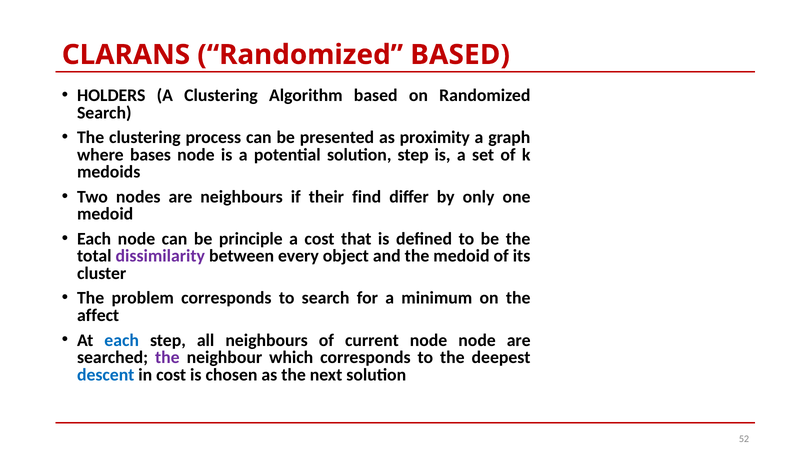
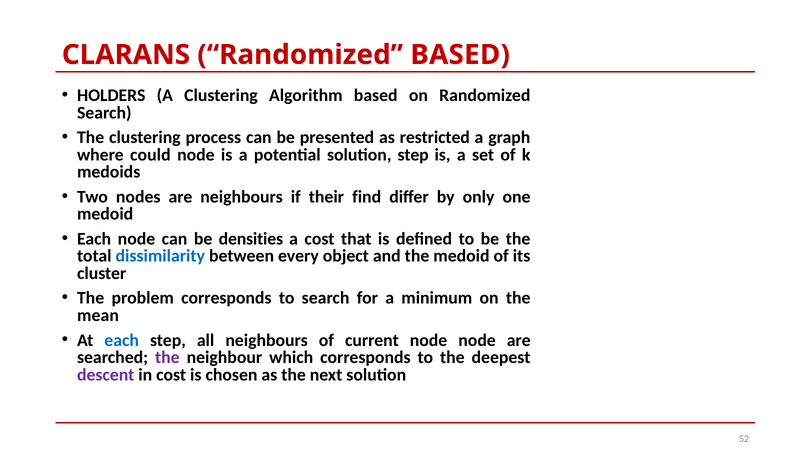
proximity: proximity -> restricted
bases: bases -> could
principle: principle -> densities
dissimilarity colour: purple -> blue
affect: affect -> mean
descent colour: blue -> purple
